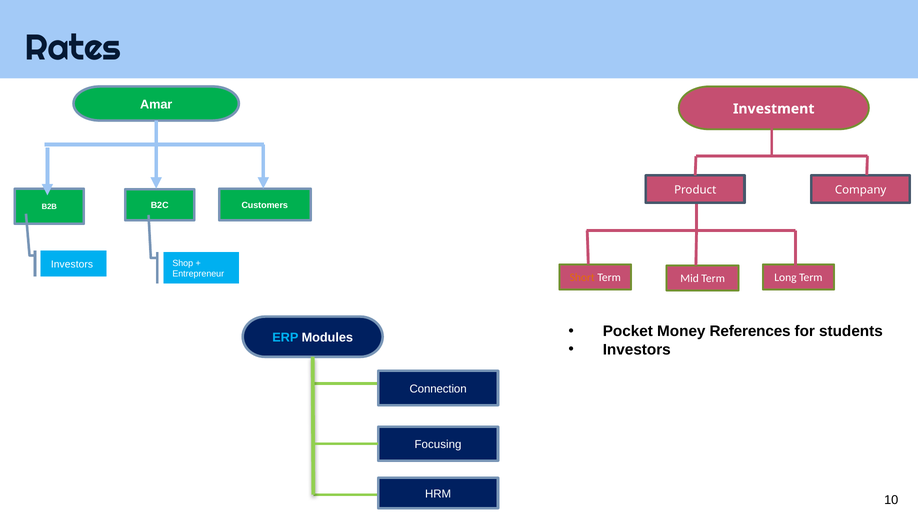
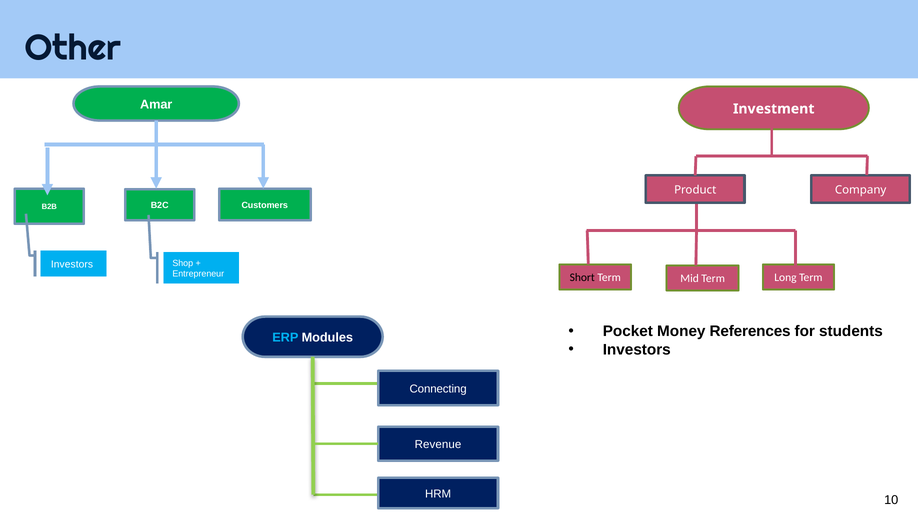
Rates: Rates -> Other
Short colour: orange -> black
Connection: Connection -> Connecting
Focusing: Focusing -> Revenue
